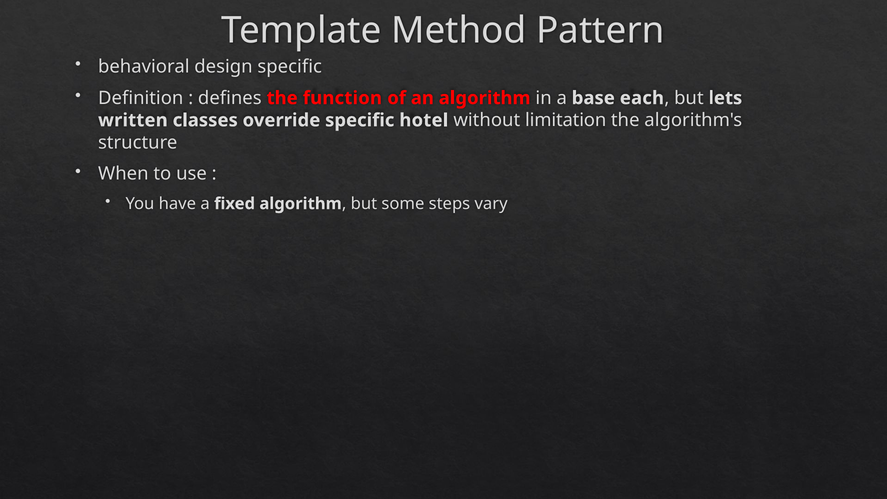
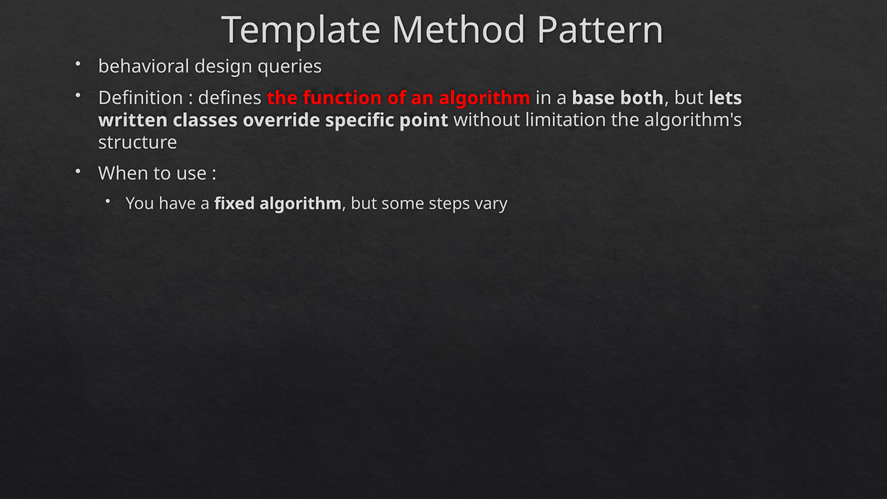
design specific: specific -> queries
each: each -> both
hotel: hotel -> point
